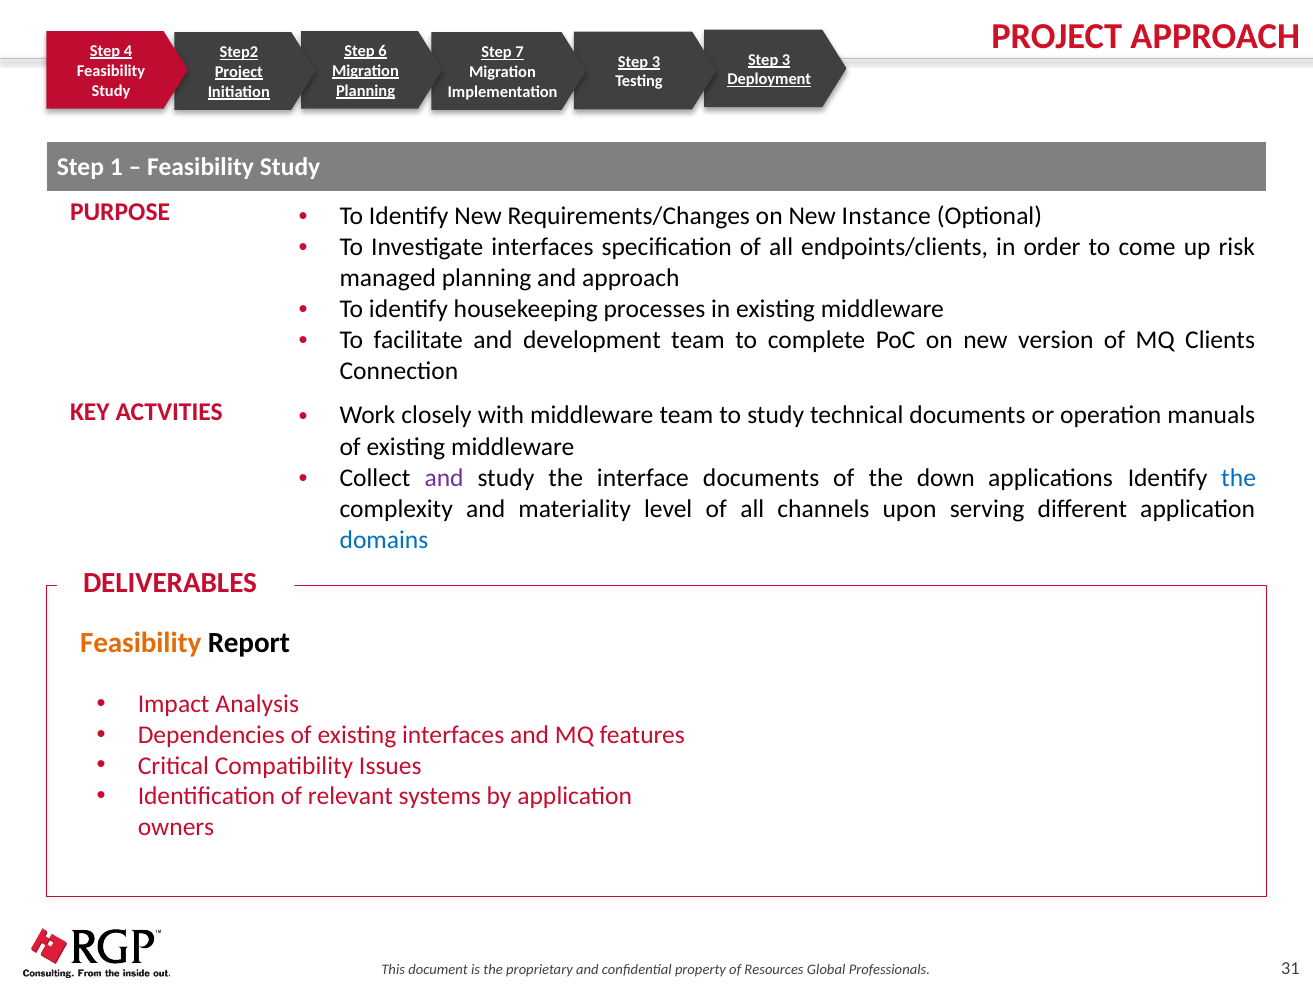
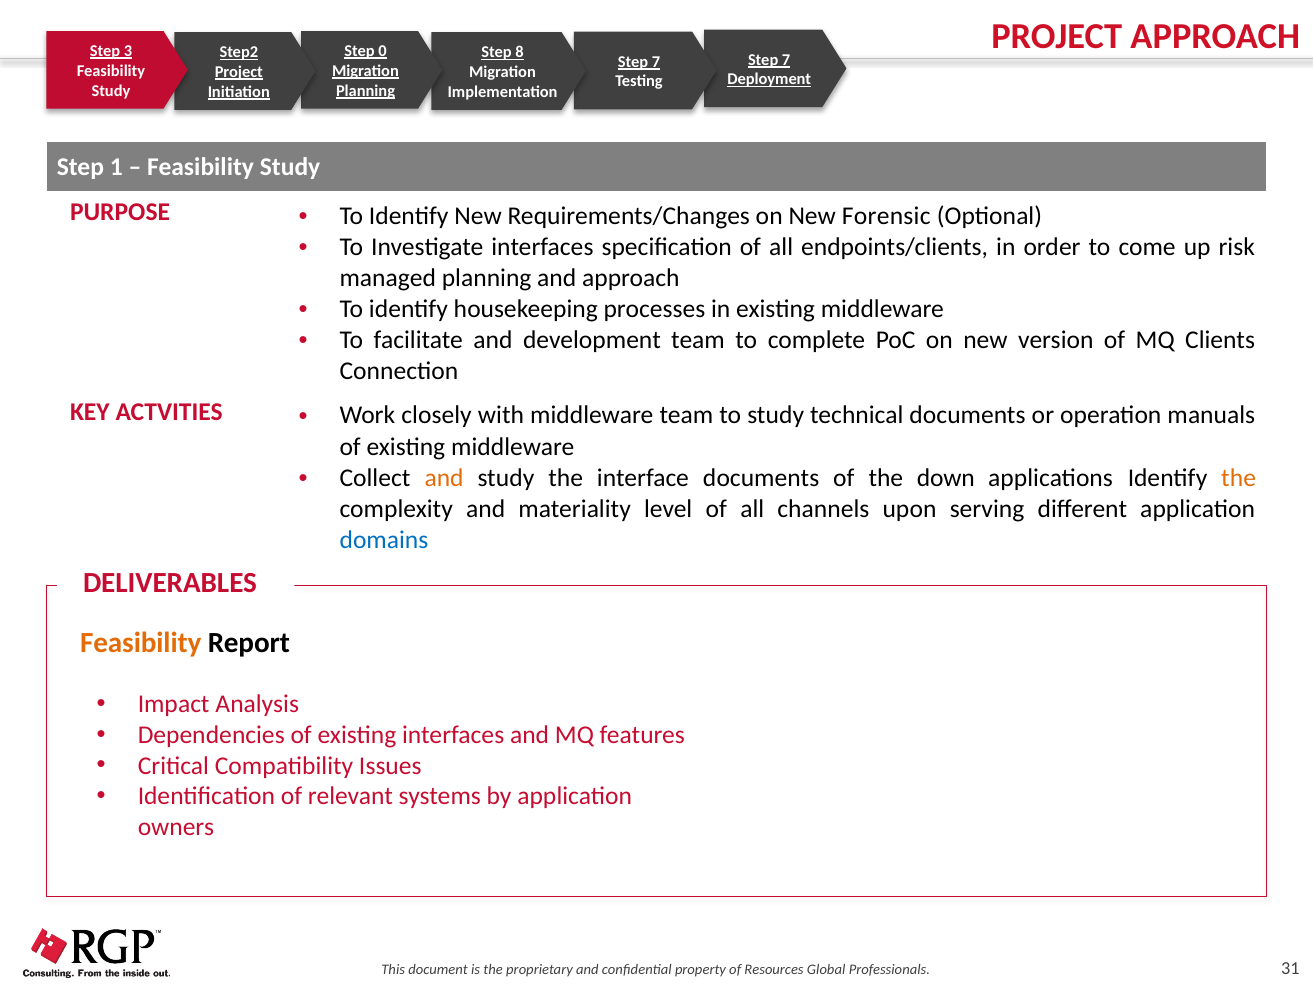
4: 4 -> 3
6: 6 -> 0
7: 7 -> 8
3 at (786, 60): 3 -> 7
3 at (656, 62): 3 -> 7
Instance: Instance -> Forensic
and at (444, 478) colour: purple -> orange
the at (1239, 478) colour: blue -> orange
